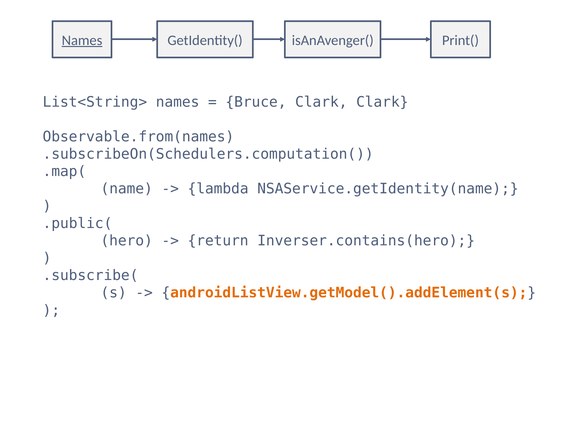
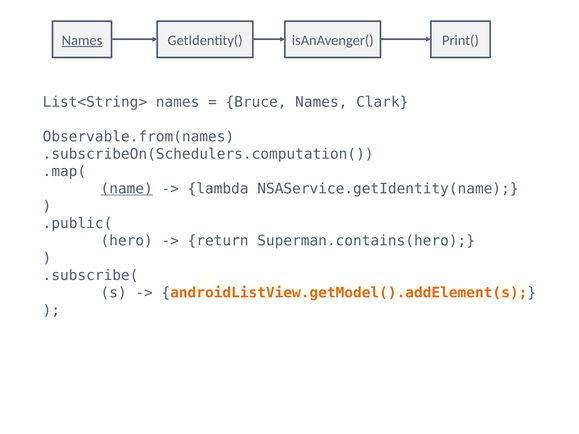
Bruce Clark: Clark -> Names
name underline: none -> present
Inverser.contains(hero: Inverser.contains(hero -> Superman.contains(hero
